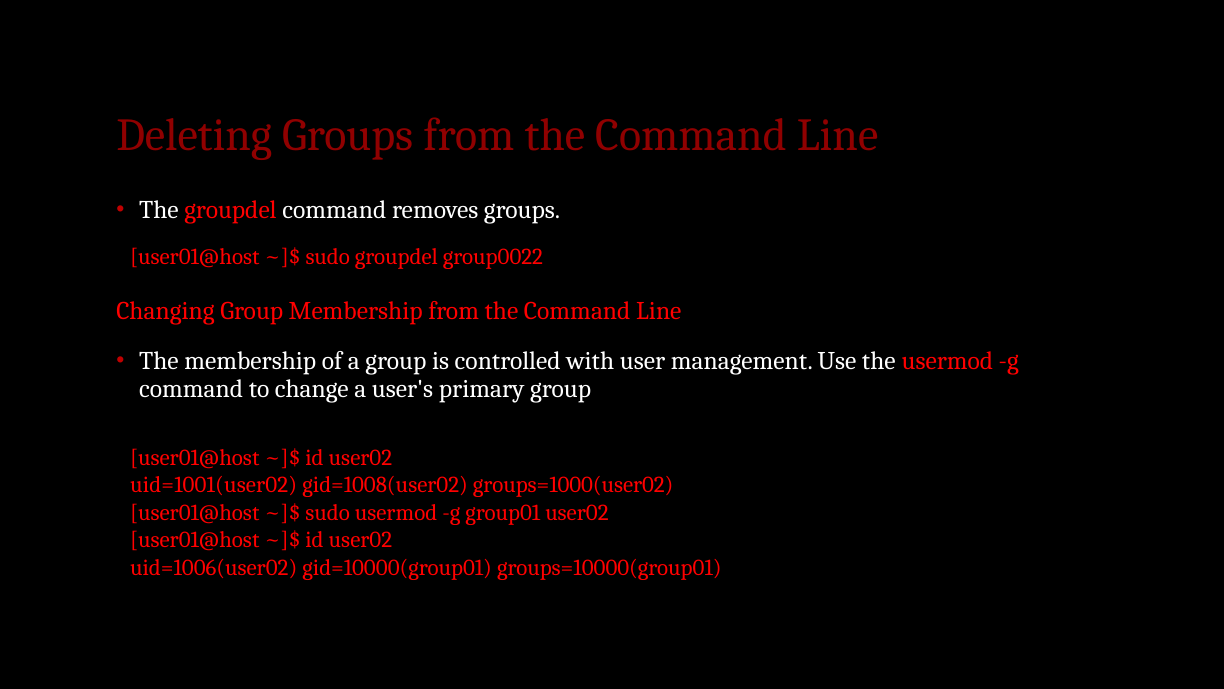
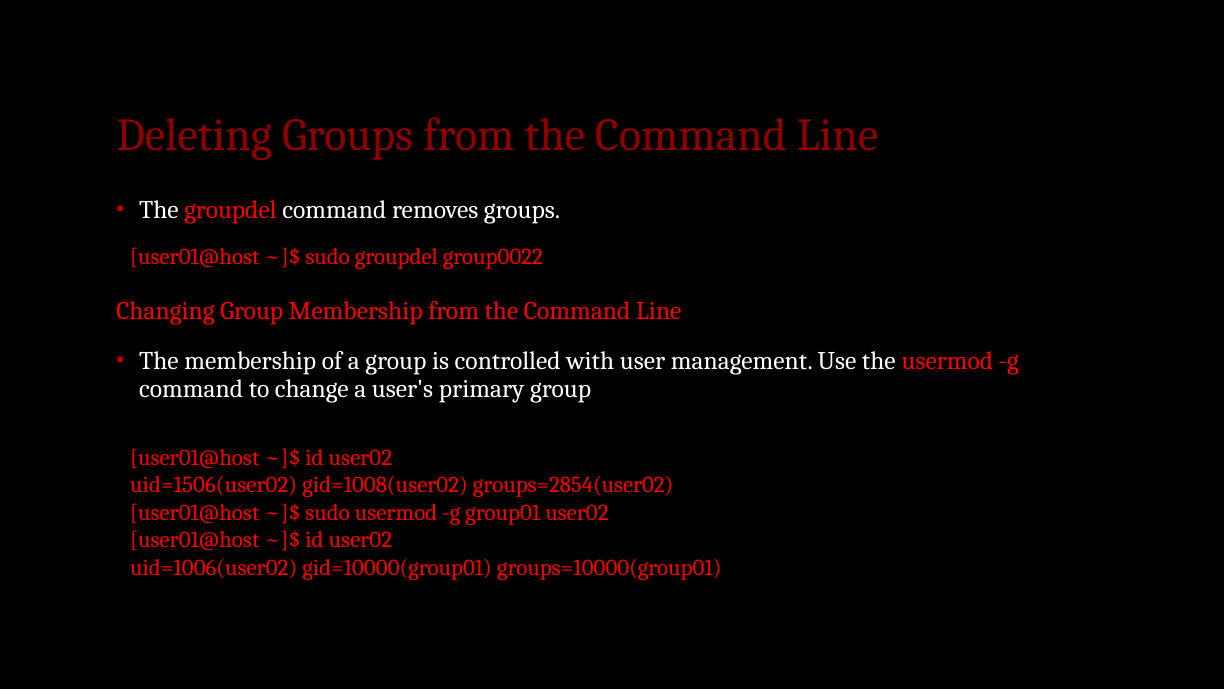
uid=1001(user02: uid=1001(user02 -> uid=1506(user02
groups=1000(user02: groups=1000(user02 -> groups=2854(user02
